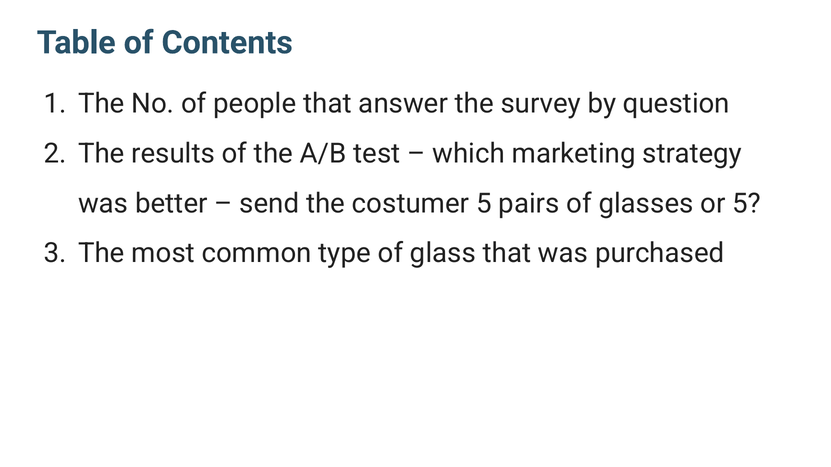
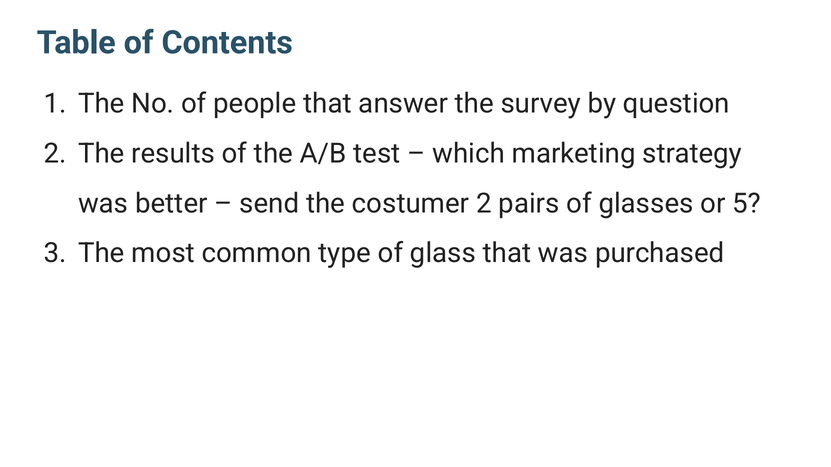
costumer 5: 5 -> 2
